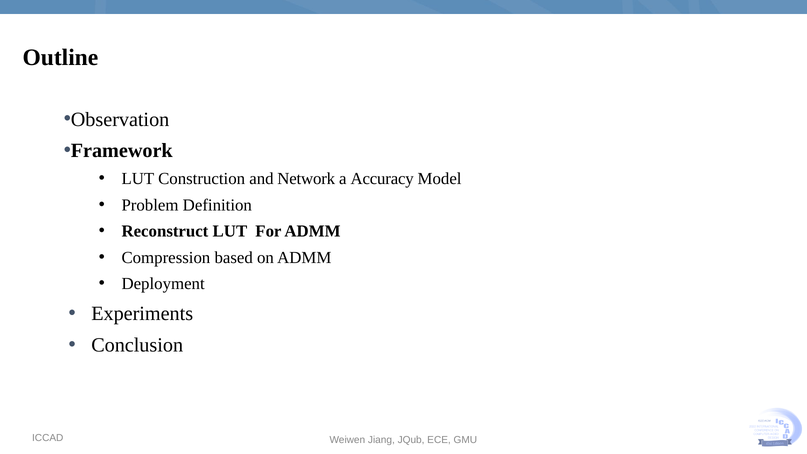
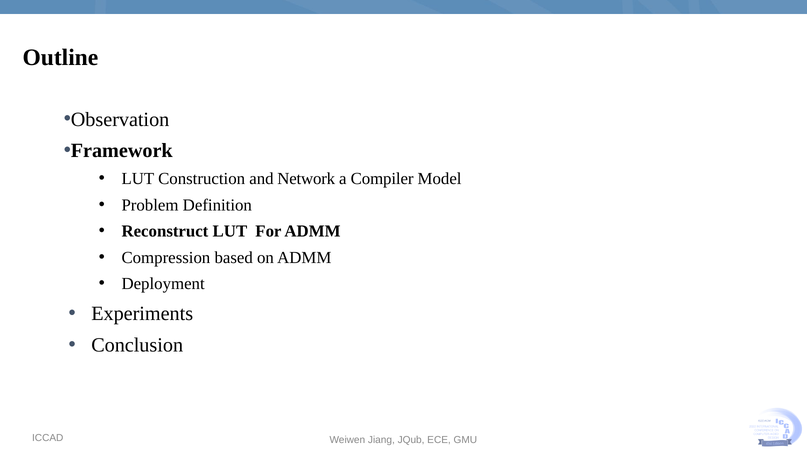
Accuracy: Accuracy -> Compiler
